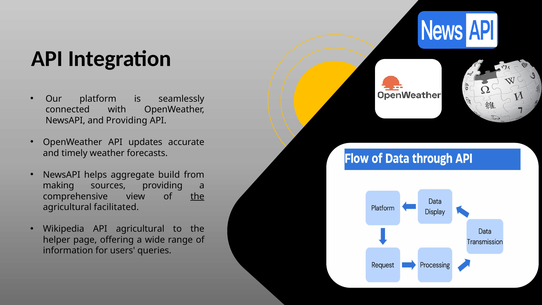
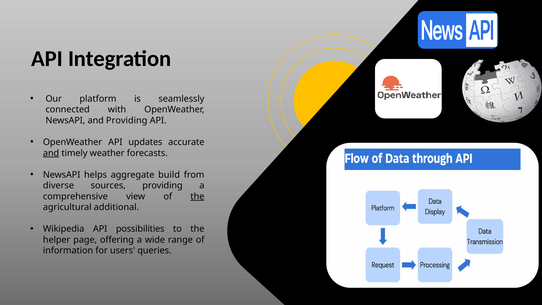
and at (51, 153) underline: none -> present
making: making -> diverse
facilitated: facilitated -> additional
API agricultural: agricultural -> possibilities
